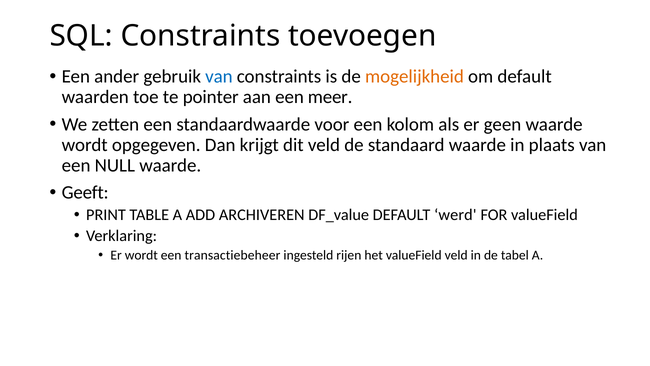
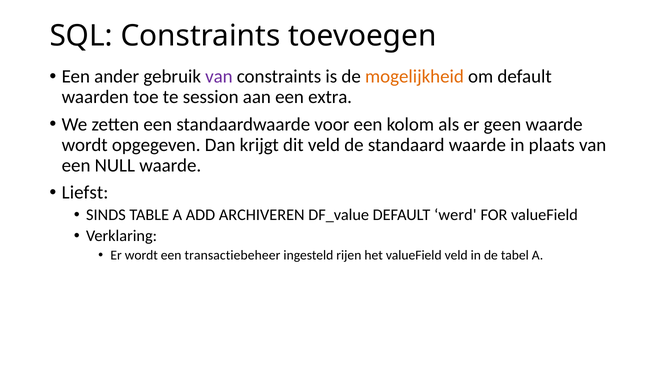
van at (219, 77) colour: blue -> purple
pointer: pointer -> session
meer: meer -> extra
Geeft: Geeft -> Liefst
PRINT: PRINT -> SINDS
